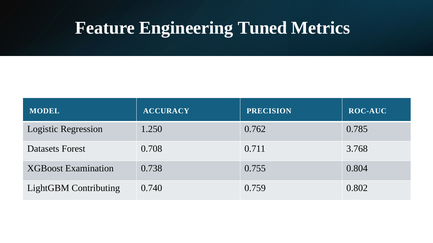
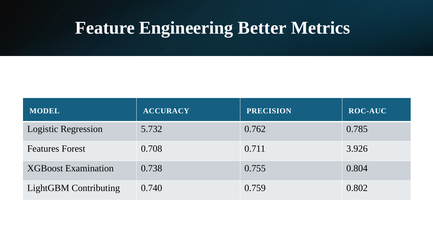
Tuned: Tuned -> Better
1.250: 1.250 -> 5.732
Datasets: Datasets -> Features
3.768: 3.768 -> 3.926
